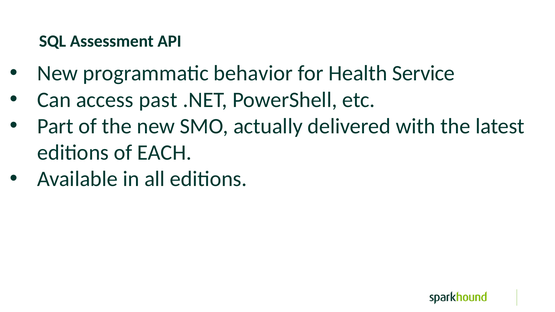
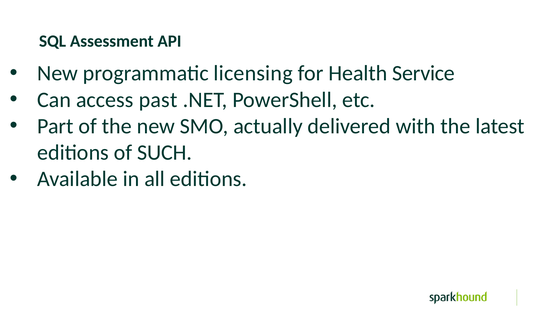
behavior: behavior -> licensing
EACH: EACH -> SUCH
